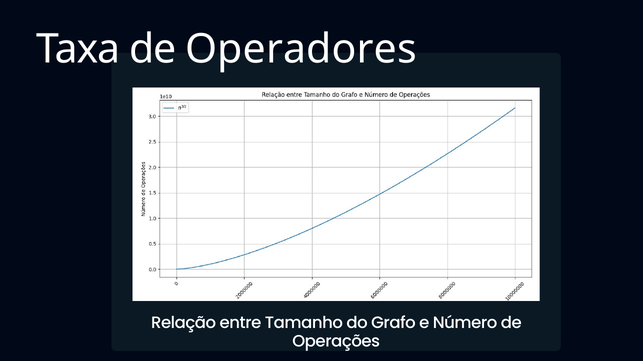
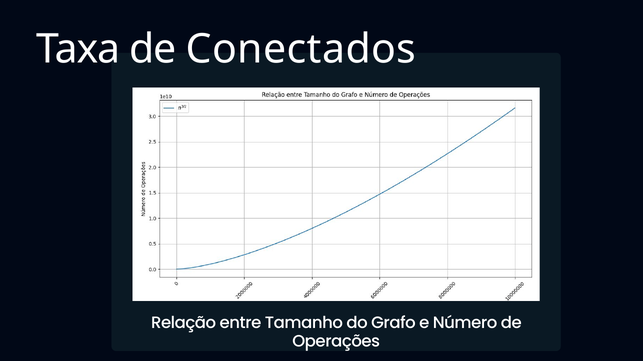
Operadores: Operadores -> Conectados
